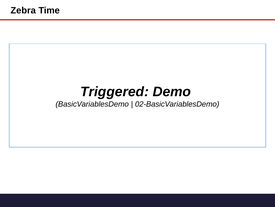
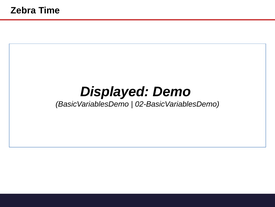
Triggered: Triggered -> Displayed
